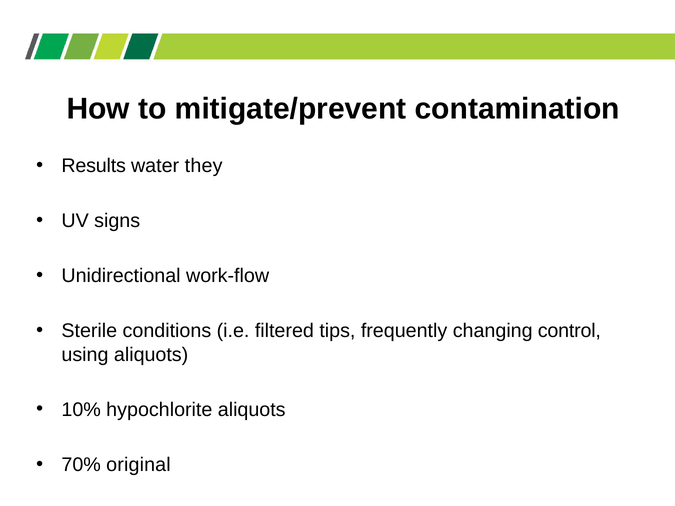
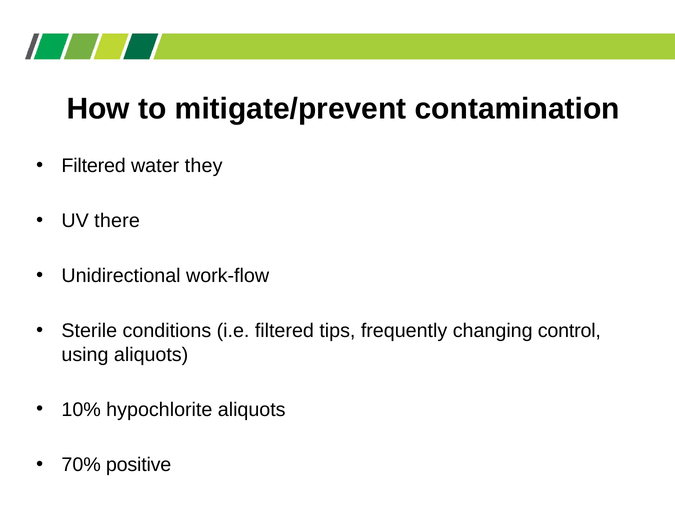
Results at (94, 166): Results -> Filtered
signs: signs -> there
original: original -> positive
